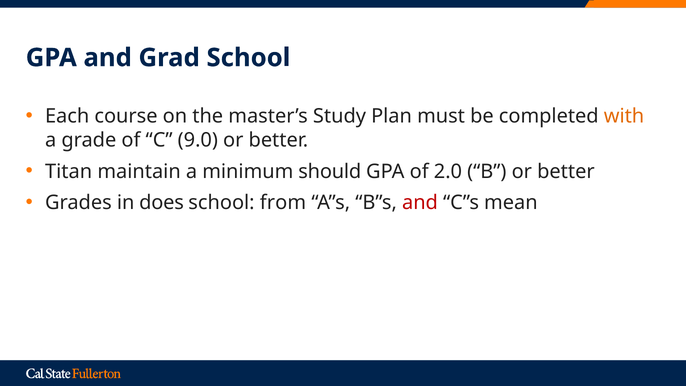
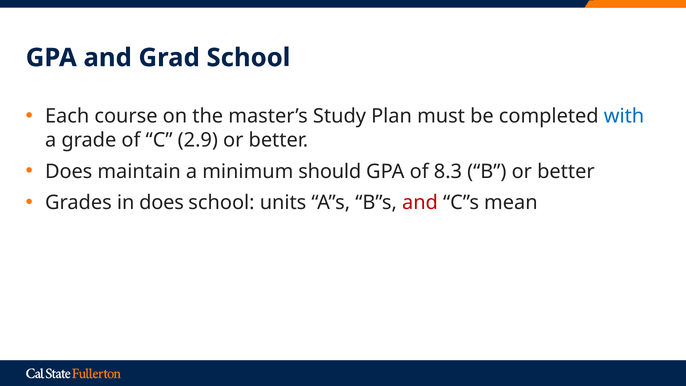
with colour: orange -> blue
9.0: 9.0 -> 2.9
Titan at (69, 171): Titan -> Does
2.0: 2.0 -> 8.3
from: from -> units
